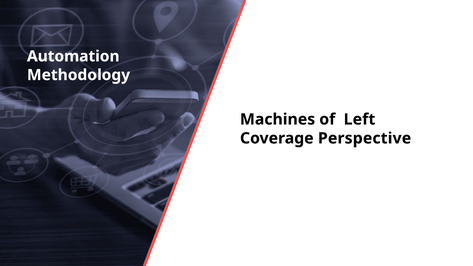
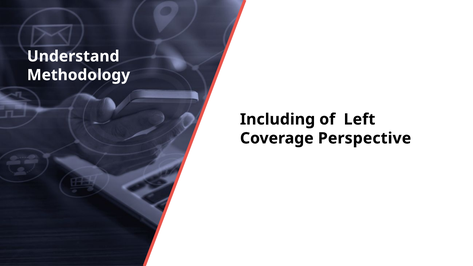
Automation: Automation -> Understand
Machines: Machines -> Including
